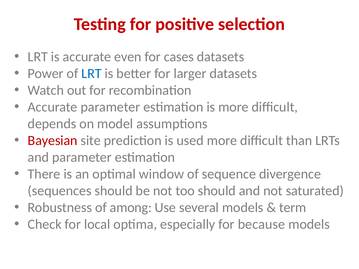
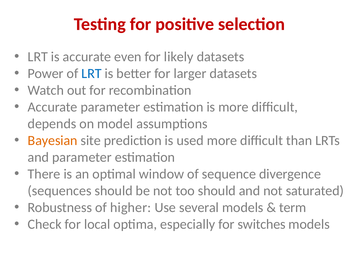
cases: cases -> likely
Bayesian colour: red -> orange
among: among -> higher
because: because -> switches
